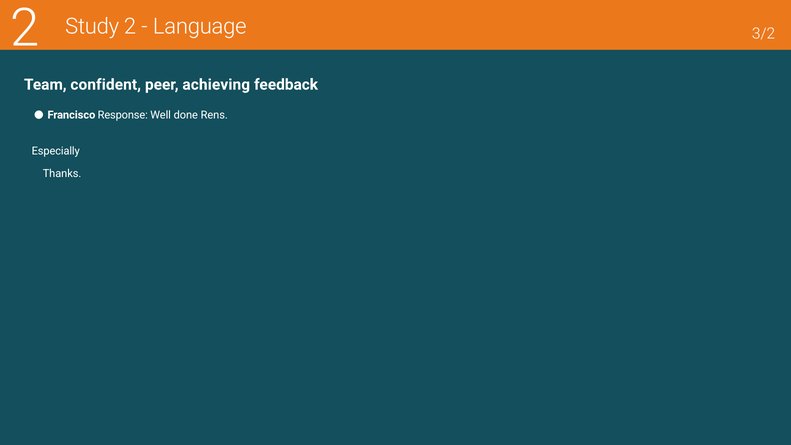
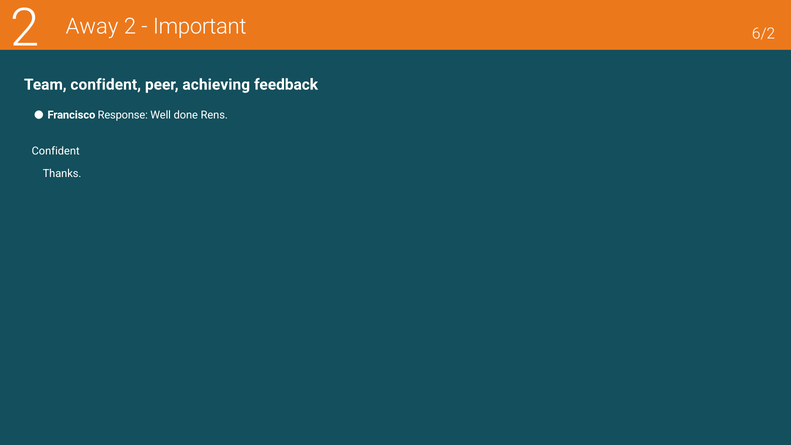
Study: Study -> Away
Language: Language -> Important
3/2: 3/2 -> 6/2
Especially at (56, 151): Especially -> Confident
